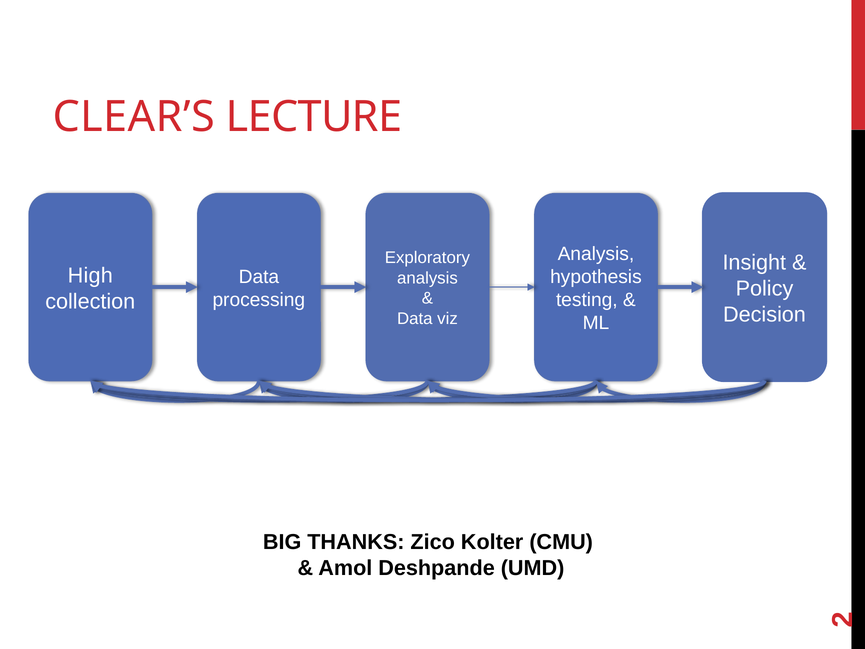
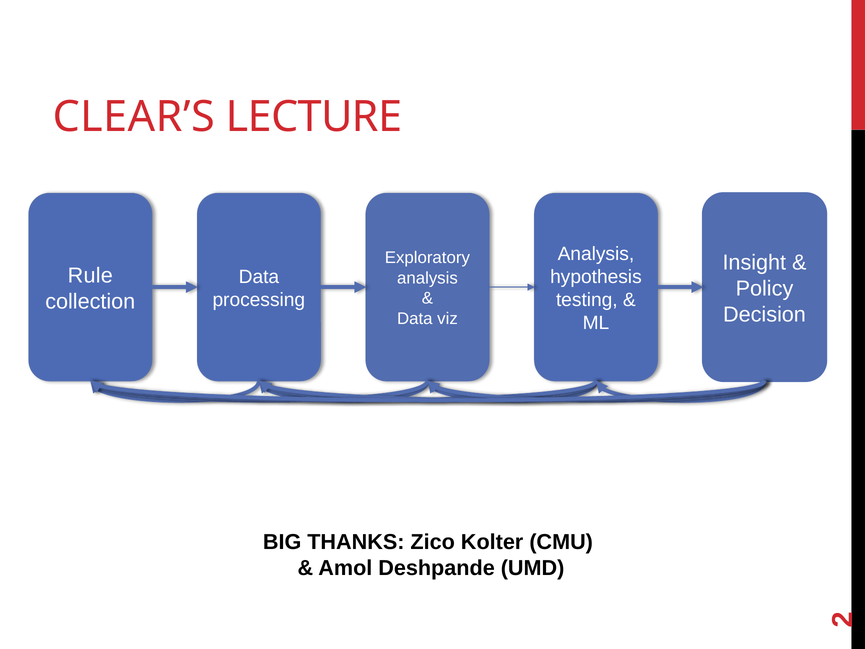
High: High -> Rule
